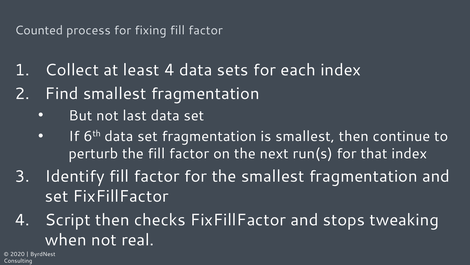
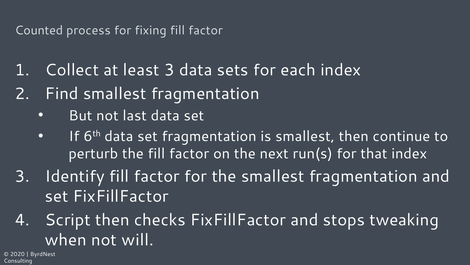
least 4: 4 -> 3
real: real -> will
